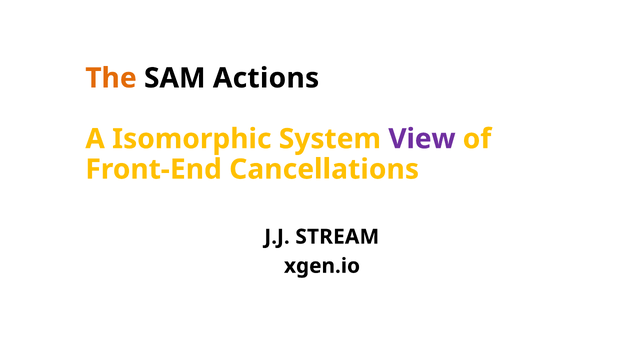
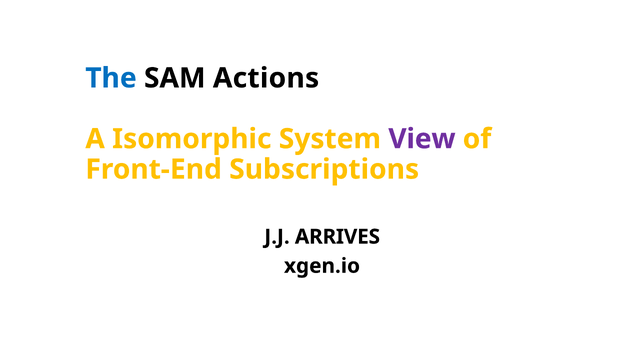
The colour: orange -> blue
Cancellations: Cancellations -> Subscriptions
STREAM: STREAM -> ARRIVES
